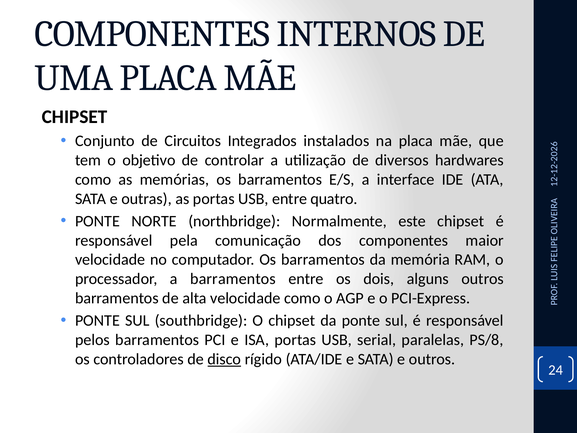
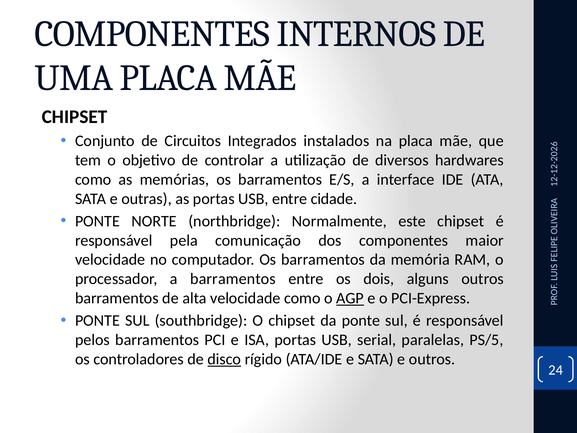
quatro: quatro -> cidade
AGP underline: none -> present
PS/8: PS/8 -> PS/5
